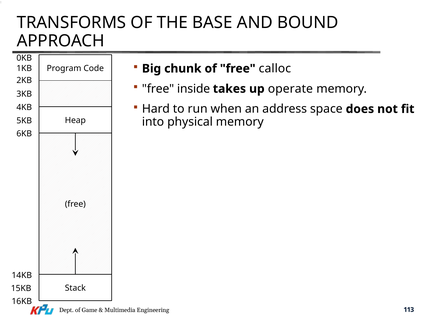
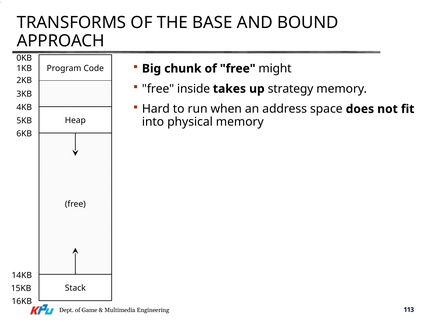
calloc: calloc -> might
operate: operate -> strategy
